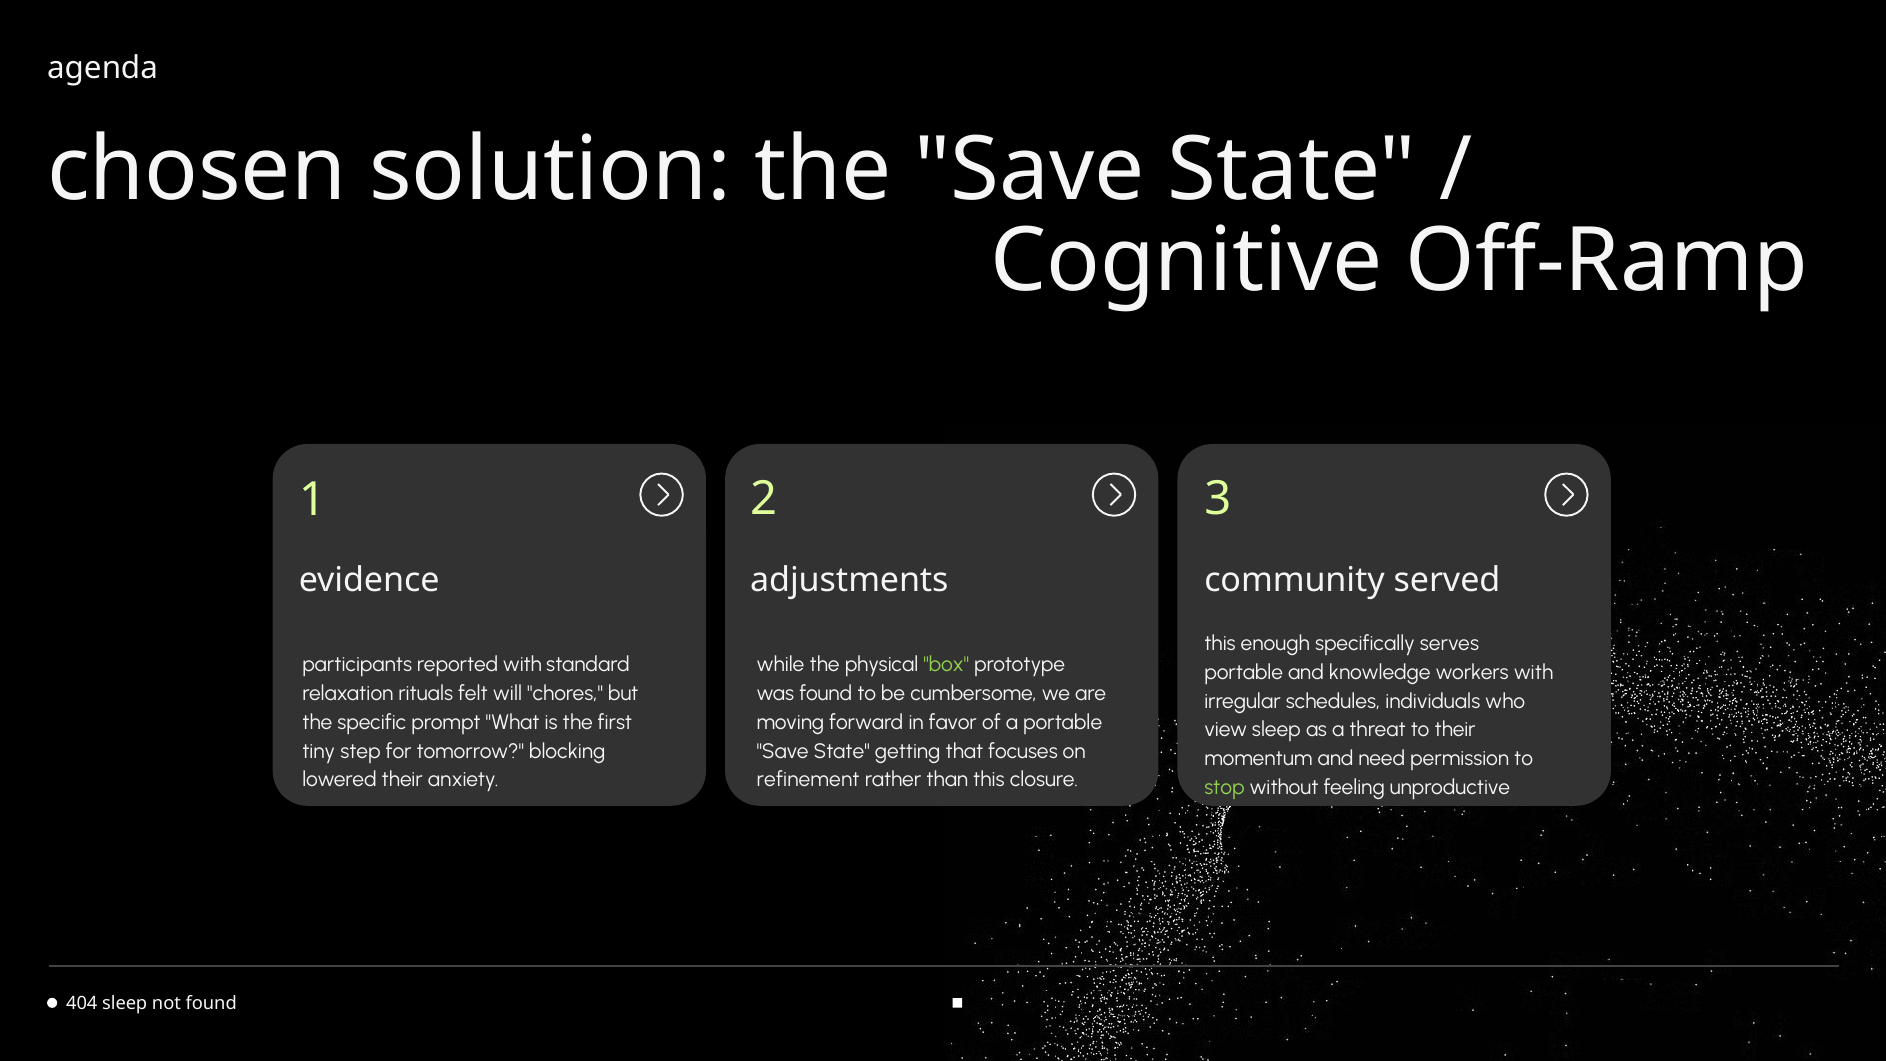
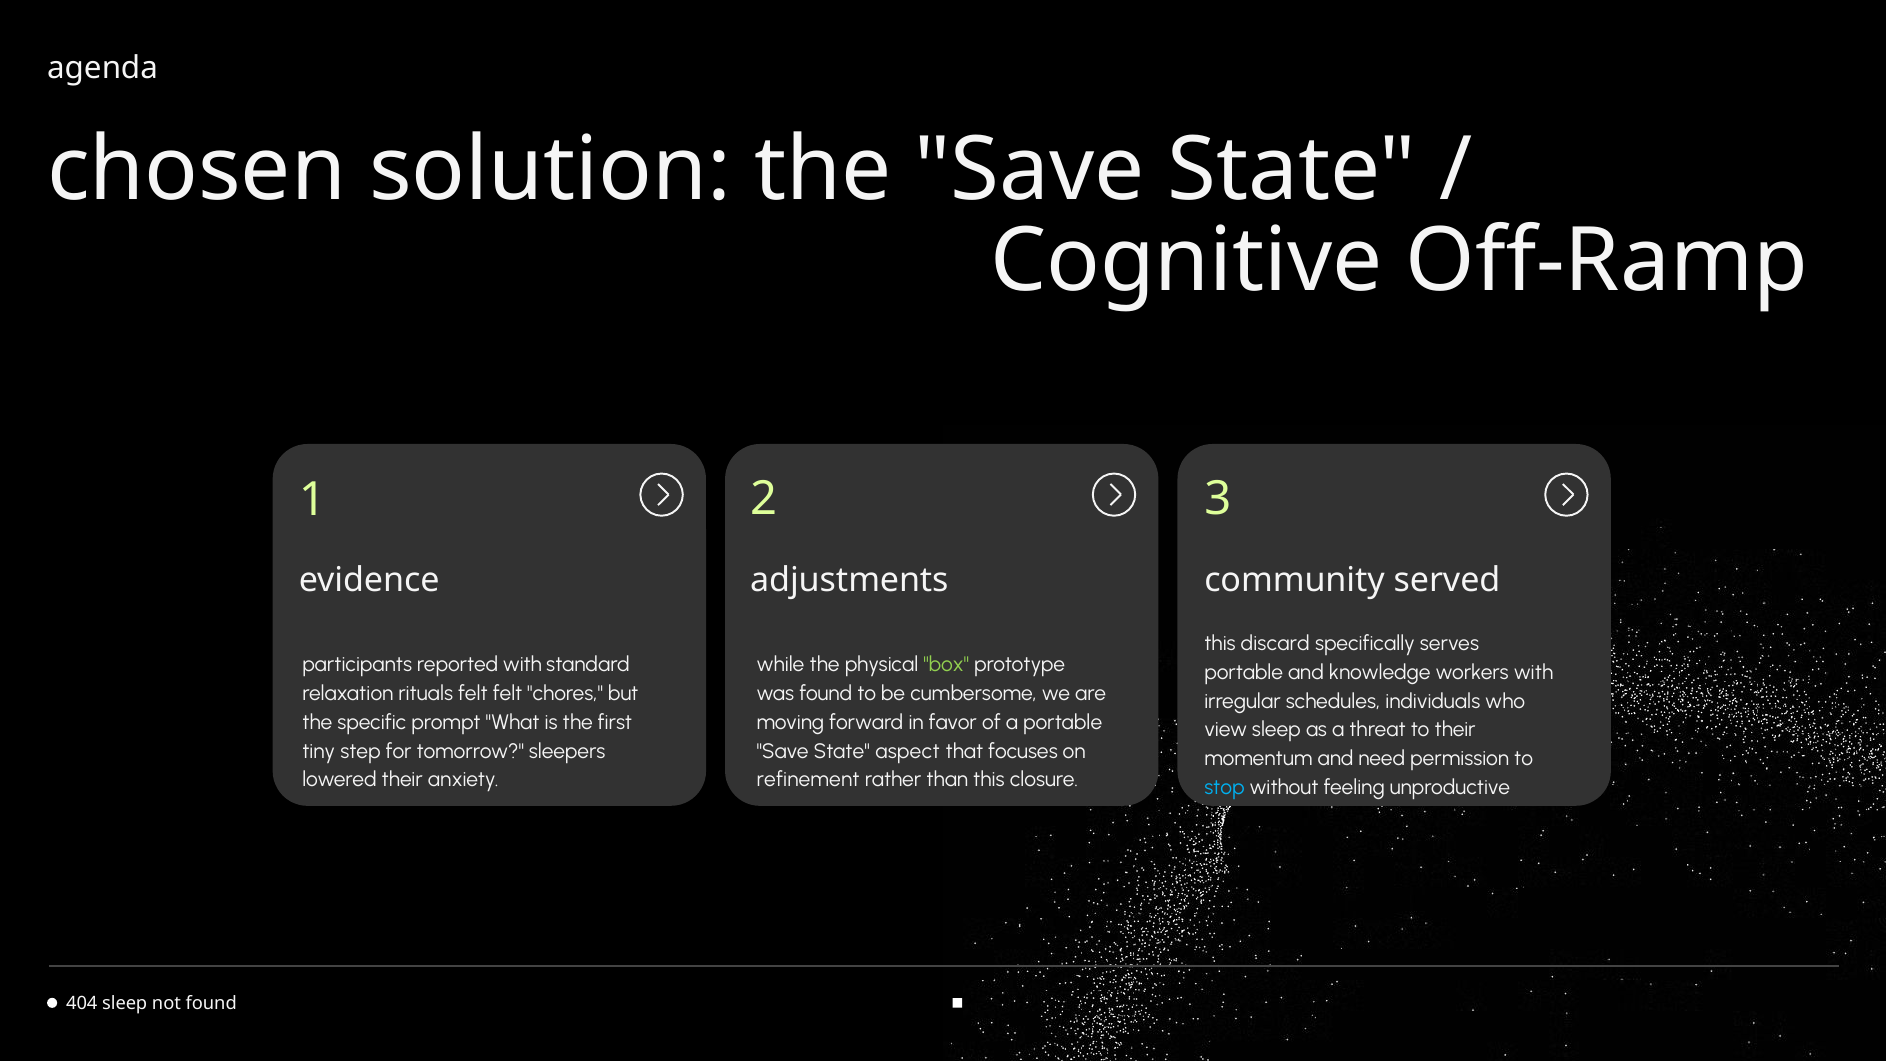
enough: enough -> discard
felt will: will -> felt
blocking: blocking -> sleepers
getting: getting -> aspect
stop colour: light green -> light blue
